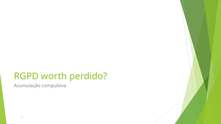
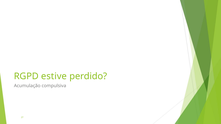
worth: worth -> estive
